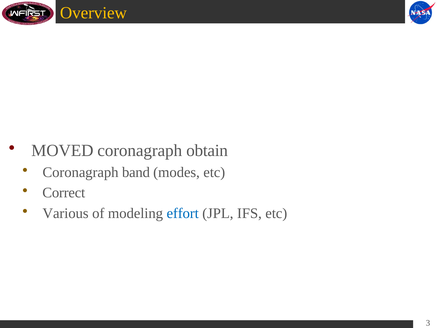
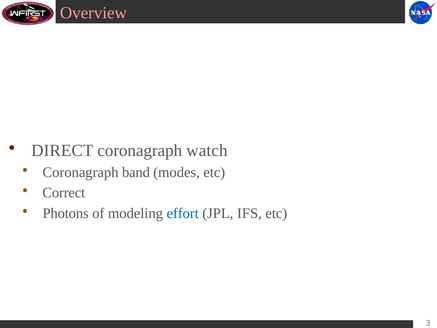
Overview colour: yellow -> pink
MOVED: MOVED -> DIRECT
obtain: obtain -> watch
Various: Various -> Photons
